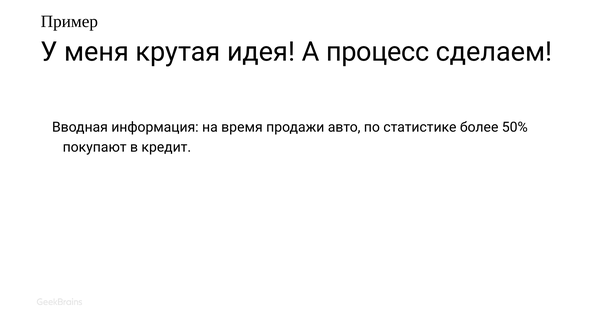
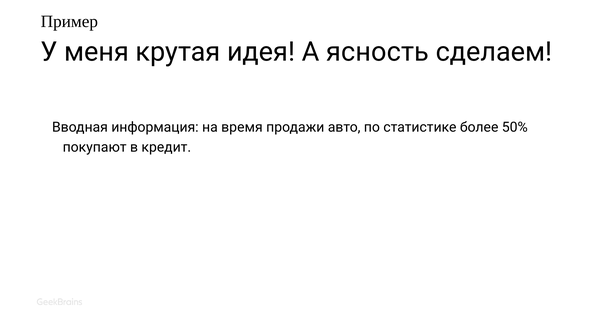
процесс: процесс -> ясность
